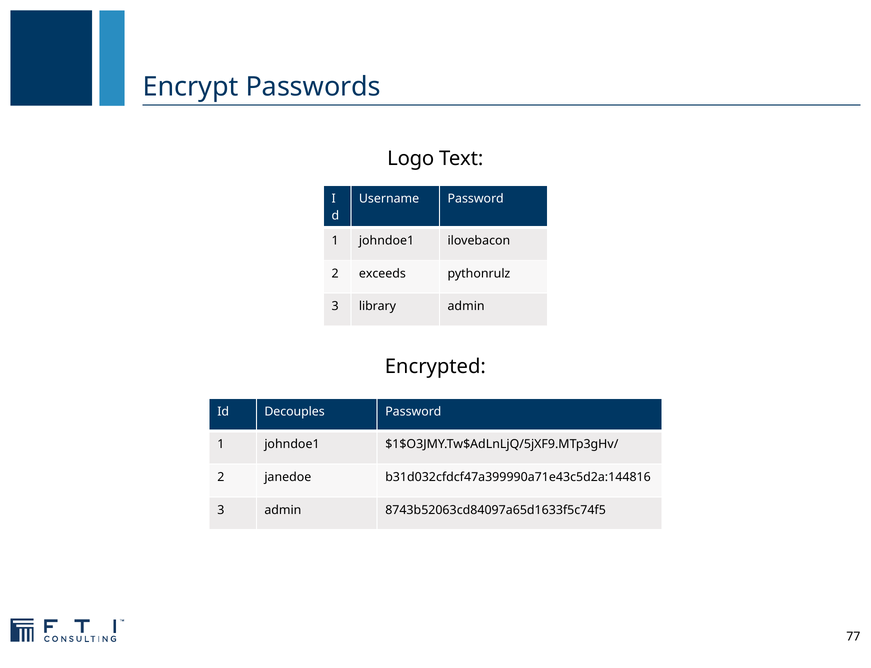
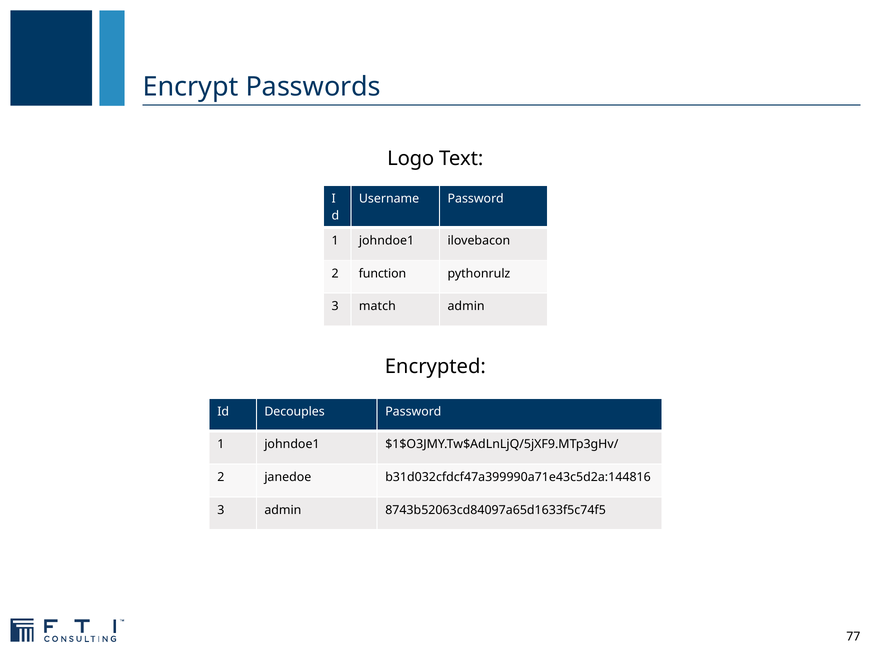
exceeds: exceeds -> function
library: library -> match
